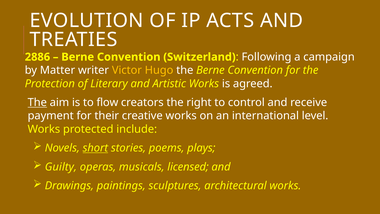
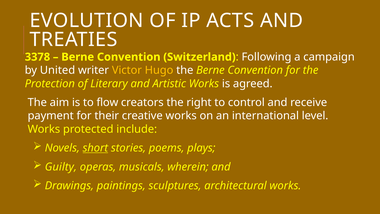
2886: 2886 -> 3378
Matter: Matter -> United
The at (37, 102) underline: present -> none
licensed: licensed -> wherein
